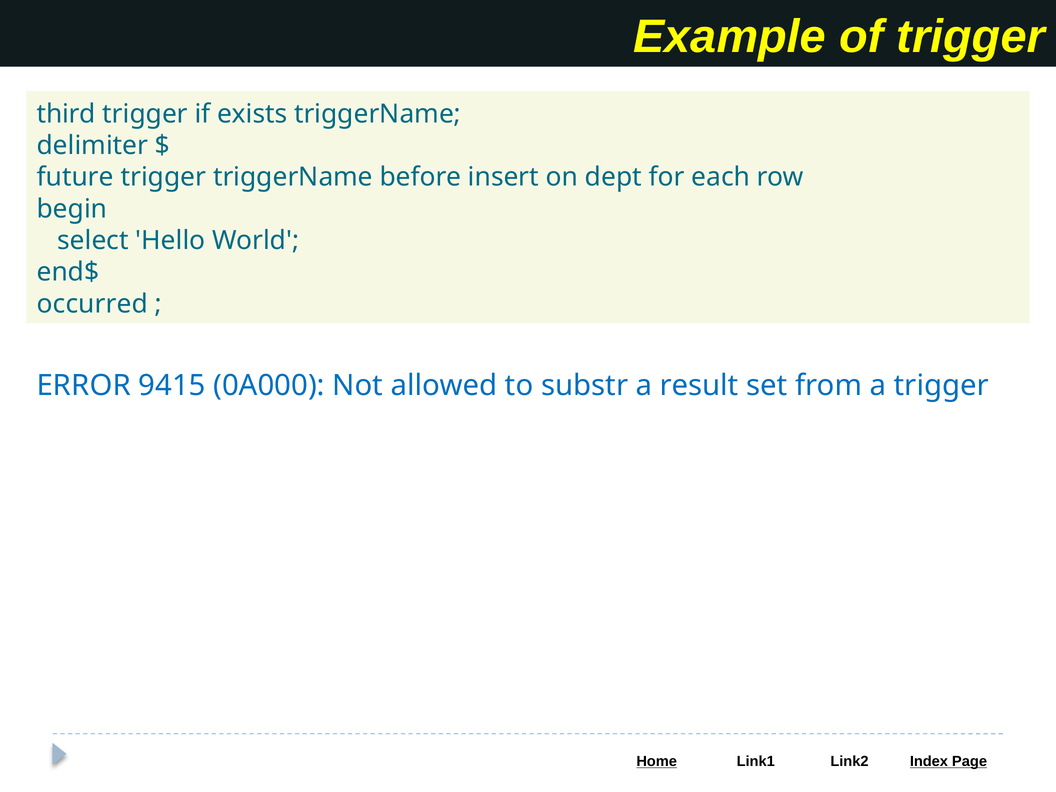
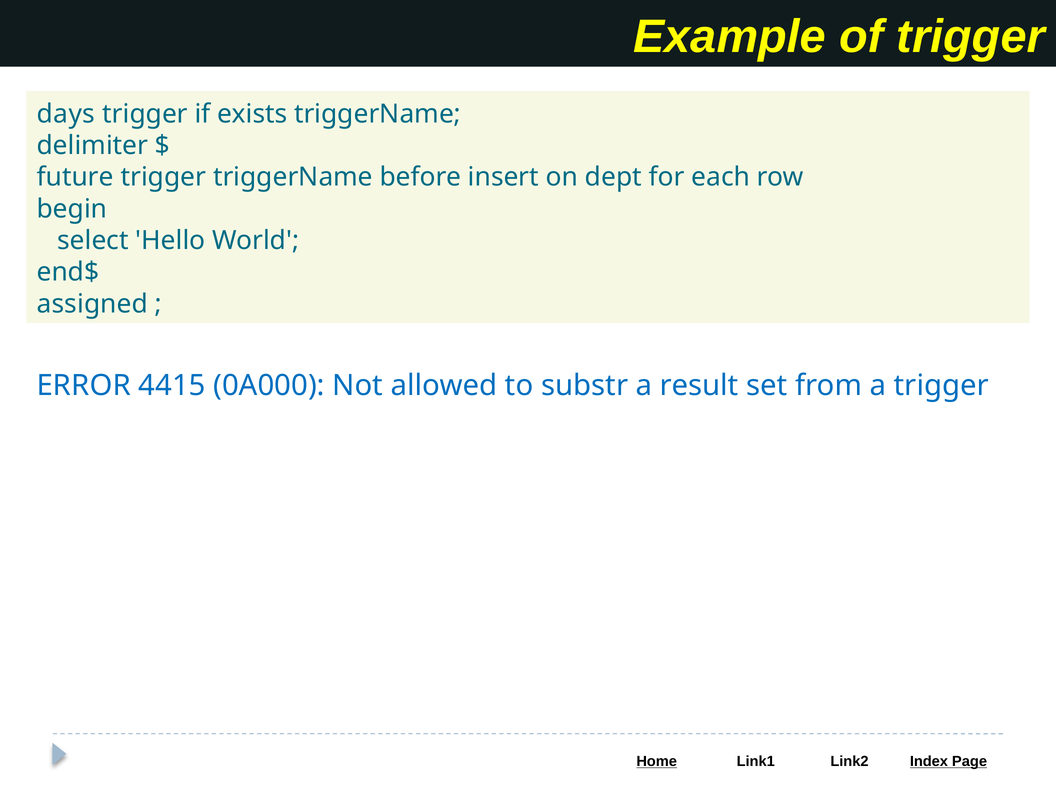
third: third -> days
occurred: occurred -> assigned
9415: 9415 -> 4415
